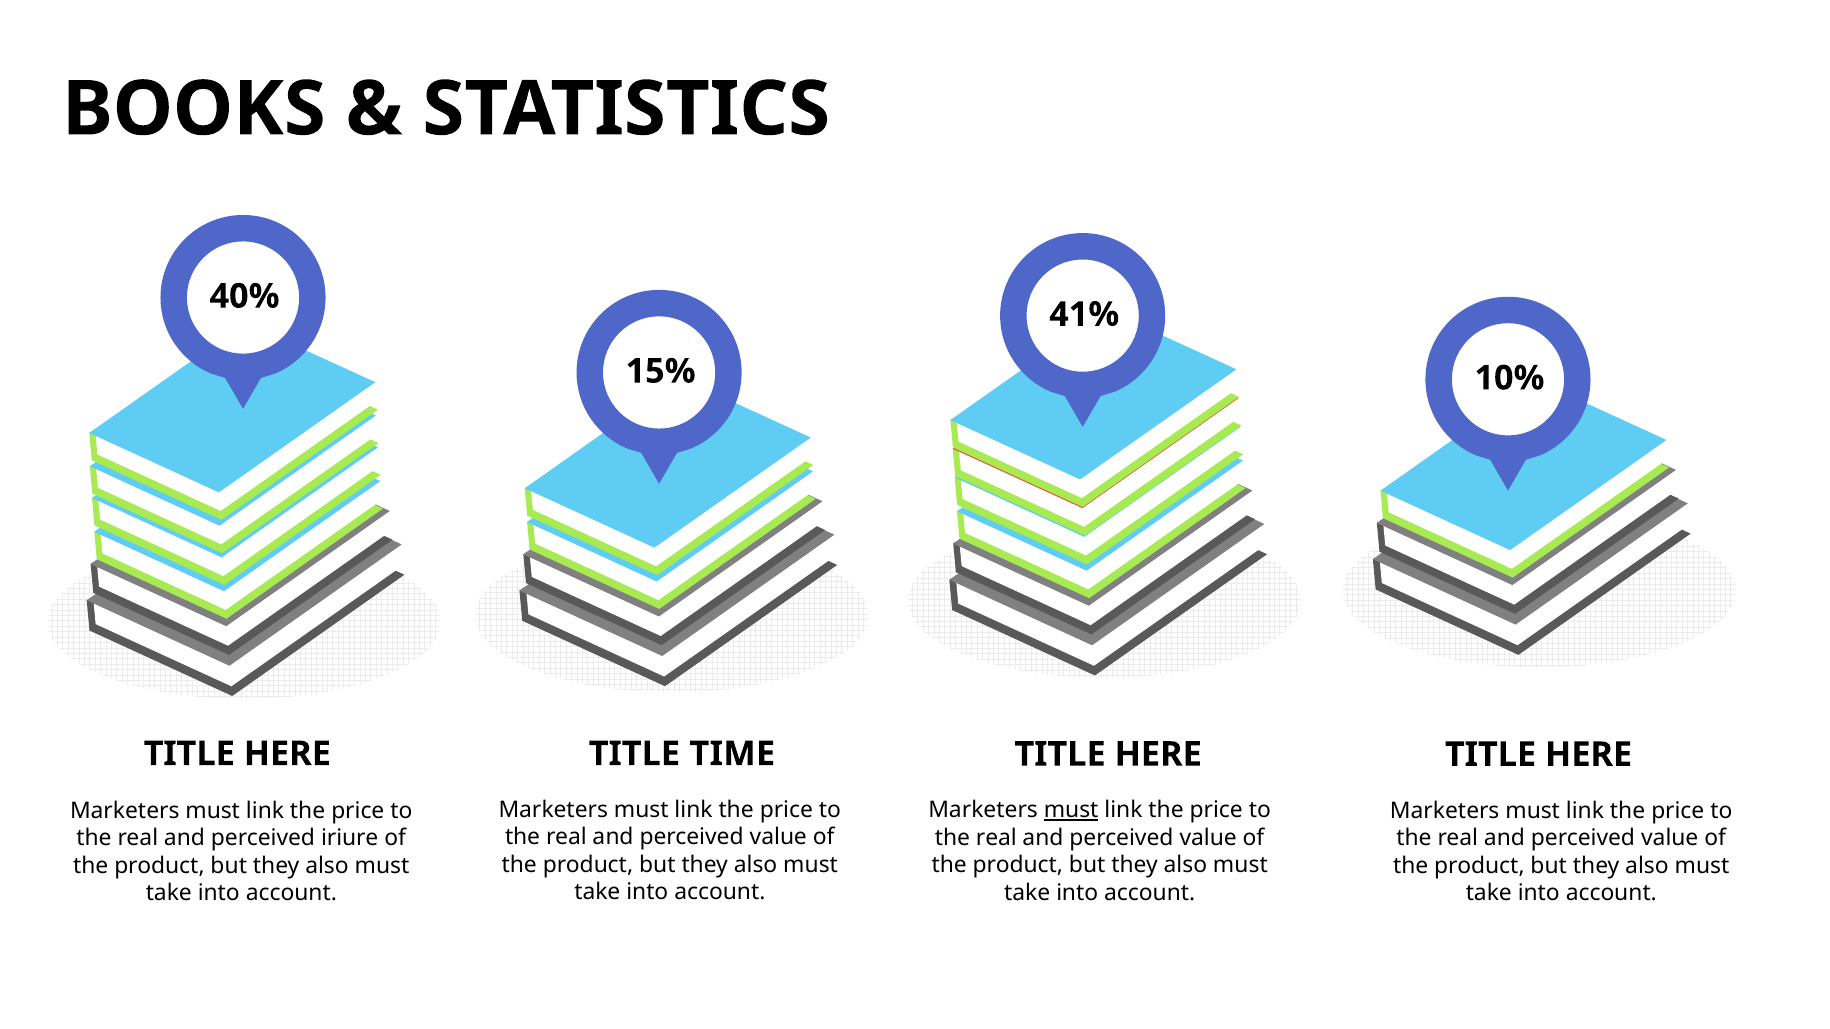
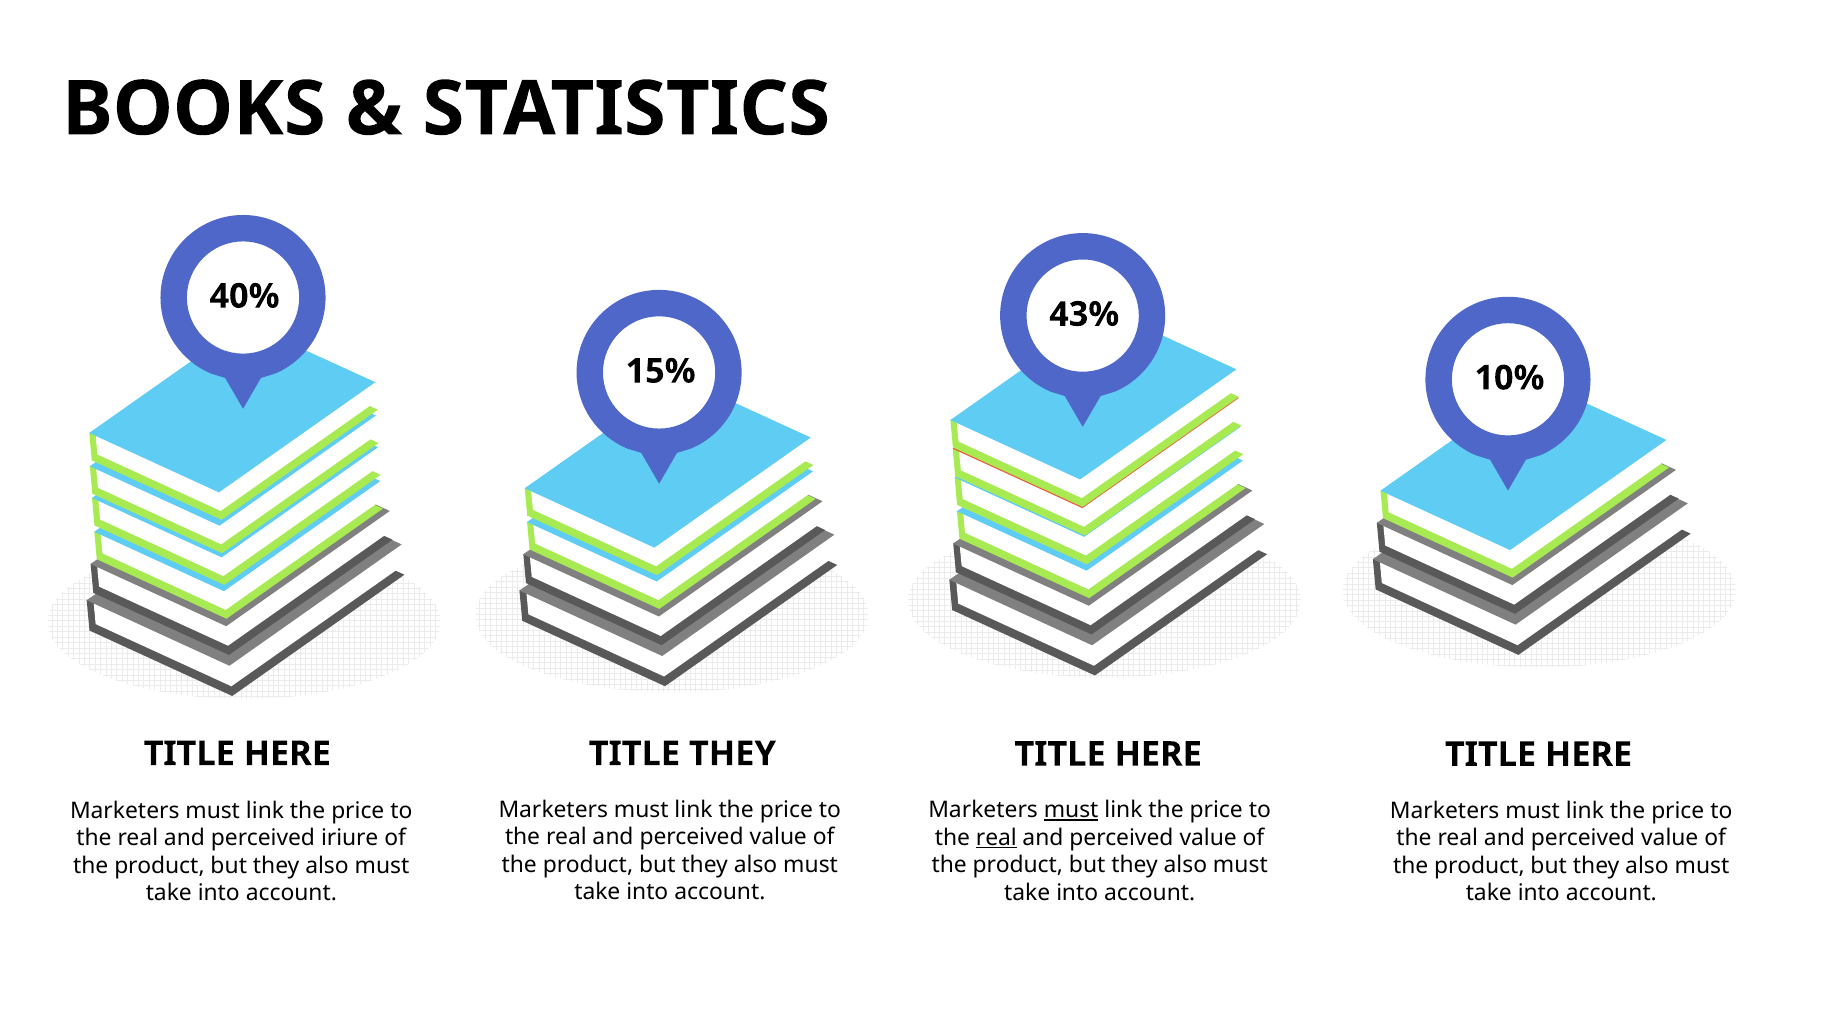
41%: 41% -> 43%
TITLE TIME: TIME -> THEY
real at (996, 838) underline: none -> present
